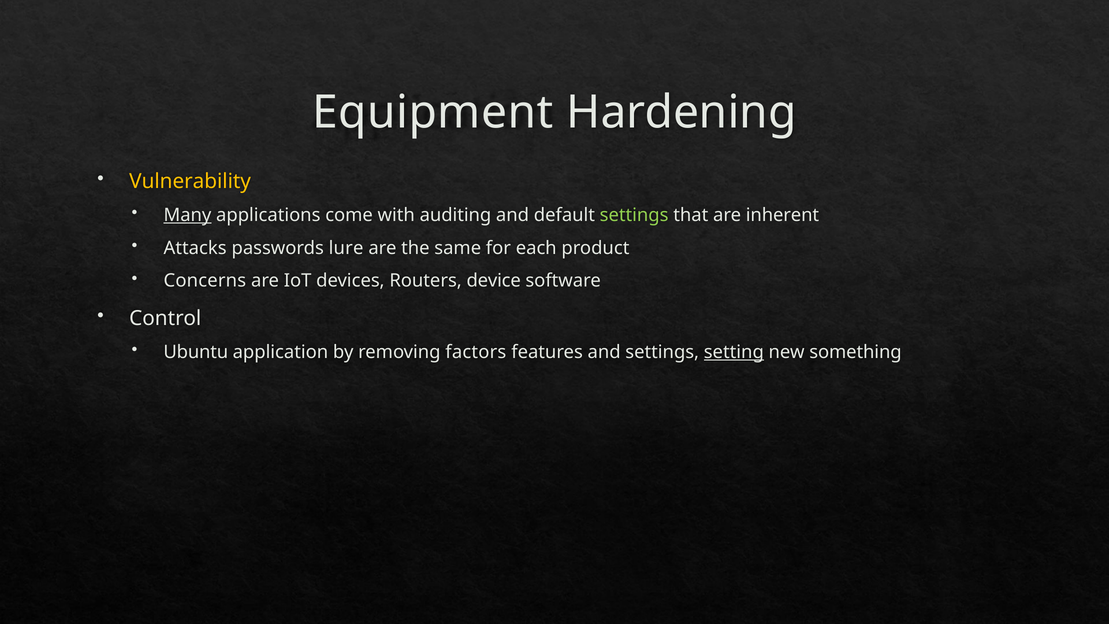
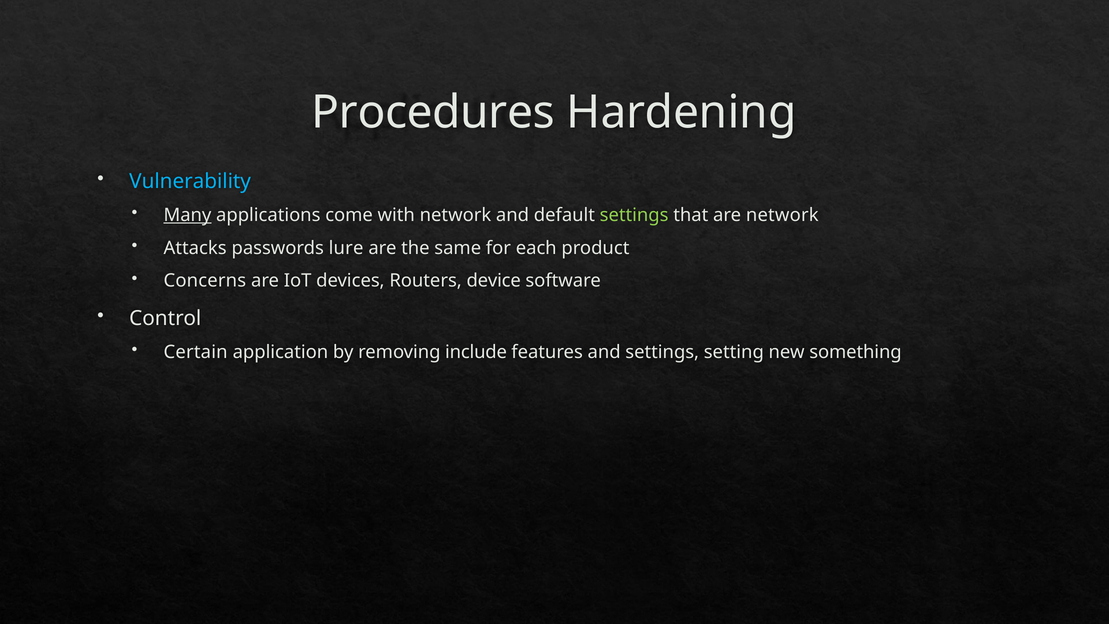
Equipment: Equipment -> Procedures
Vulnerability colour: yellow -> light blue
with auditing: auditing -> network
are inherent: inherent -> network
Ubuntu: Ubuntu -> Certain
factors: factors -> include
setting underline: present -> none
